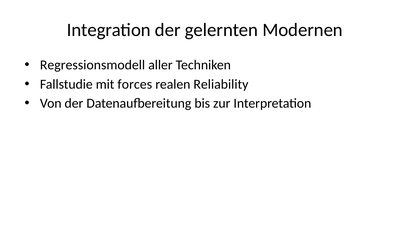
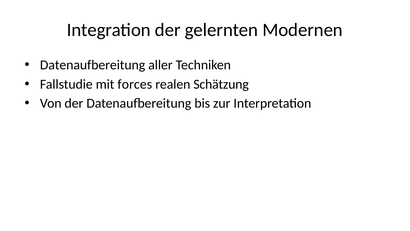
Regressionsmodell at (93, 65): Regressionsmodell -> Datenaufbereitung
Reliability: Reliability -> Schätzung
